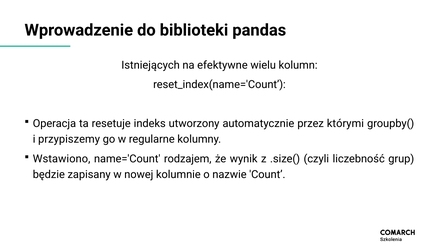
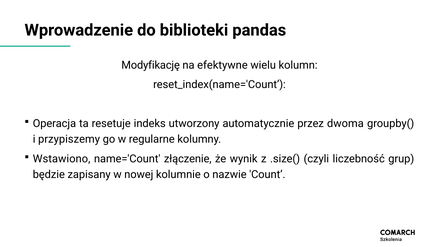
Istniejących: Istniejących -> Modyfikację
którymi: którymi -> dwoma
rodzajem: rodzajem -> złączenie
